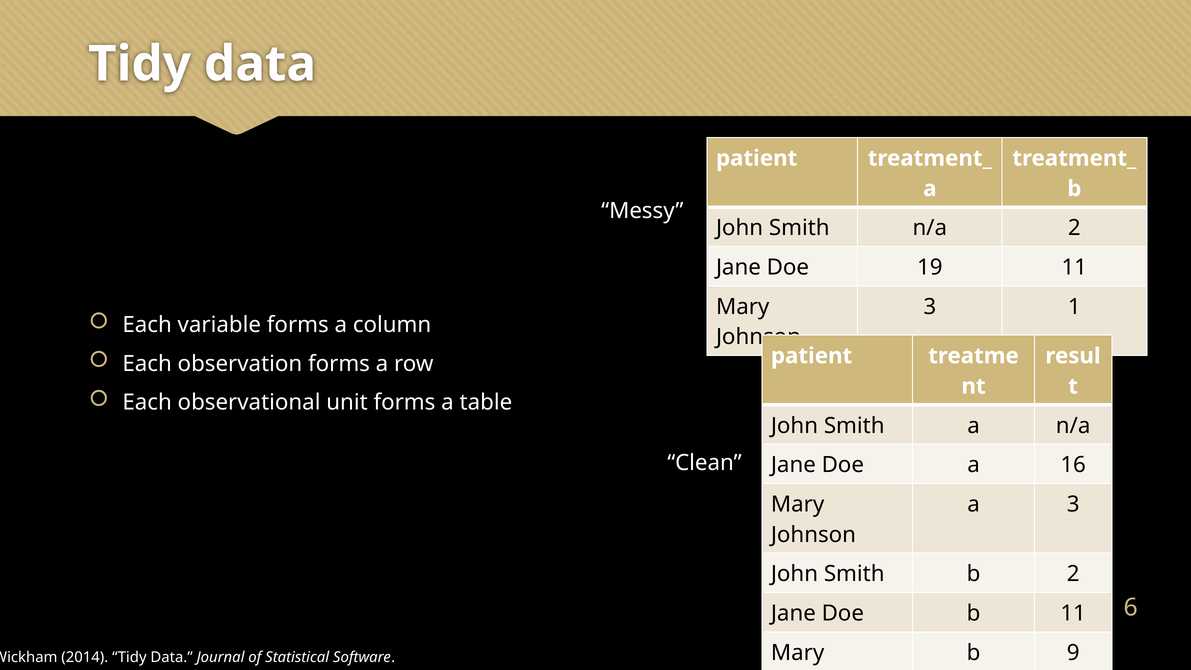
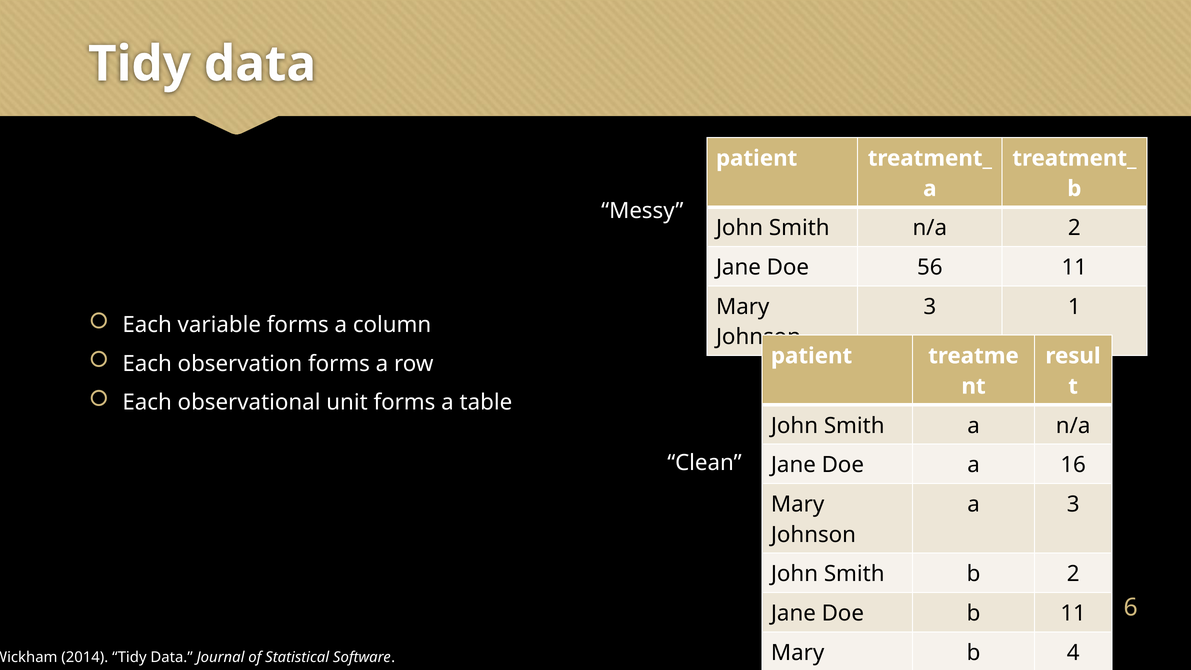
19: 19 -> 56
9: 9 -> 4
